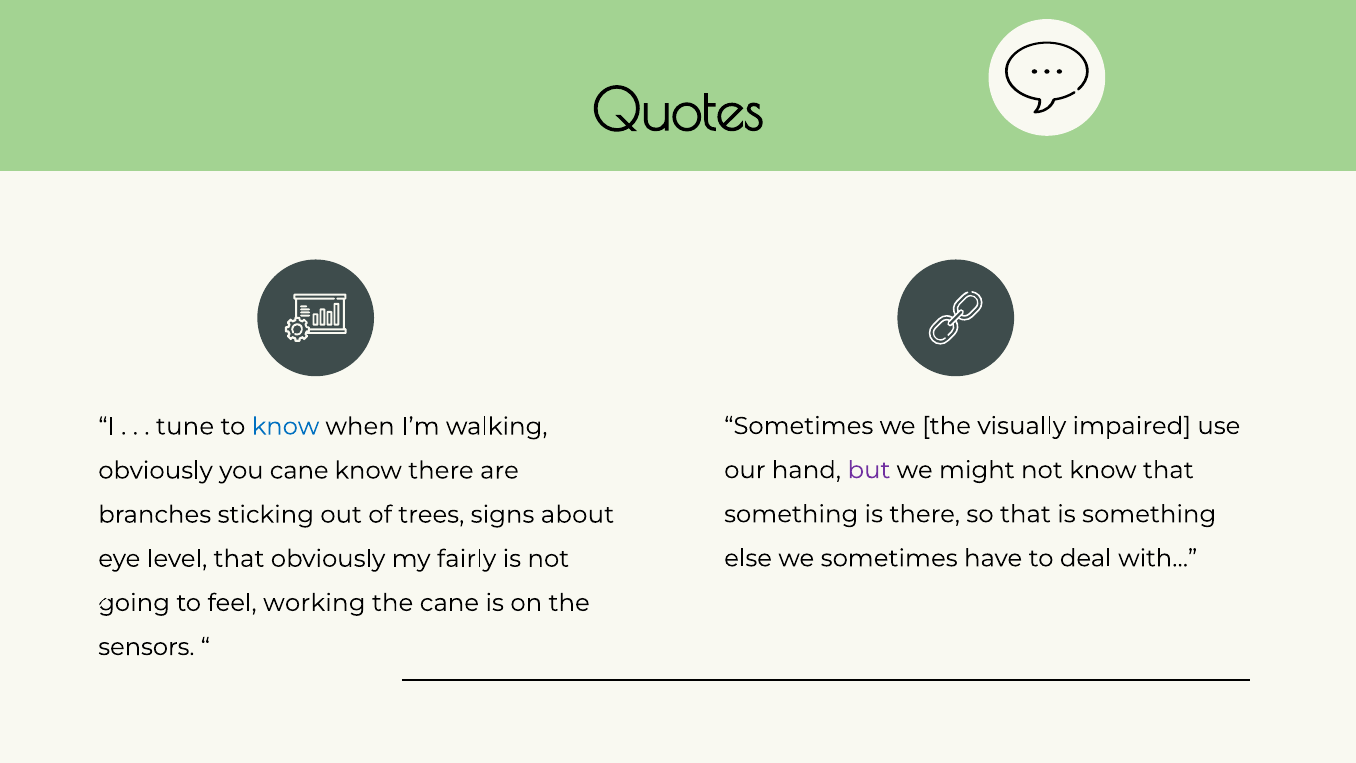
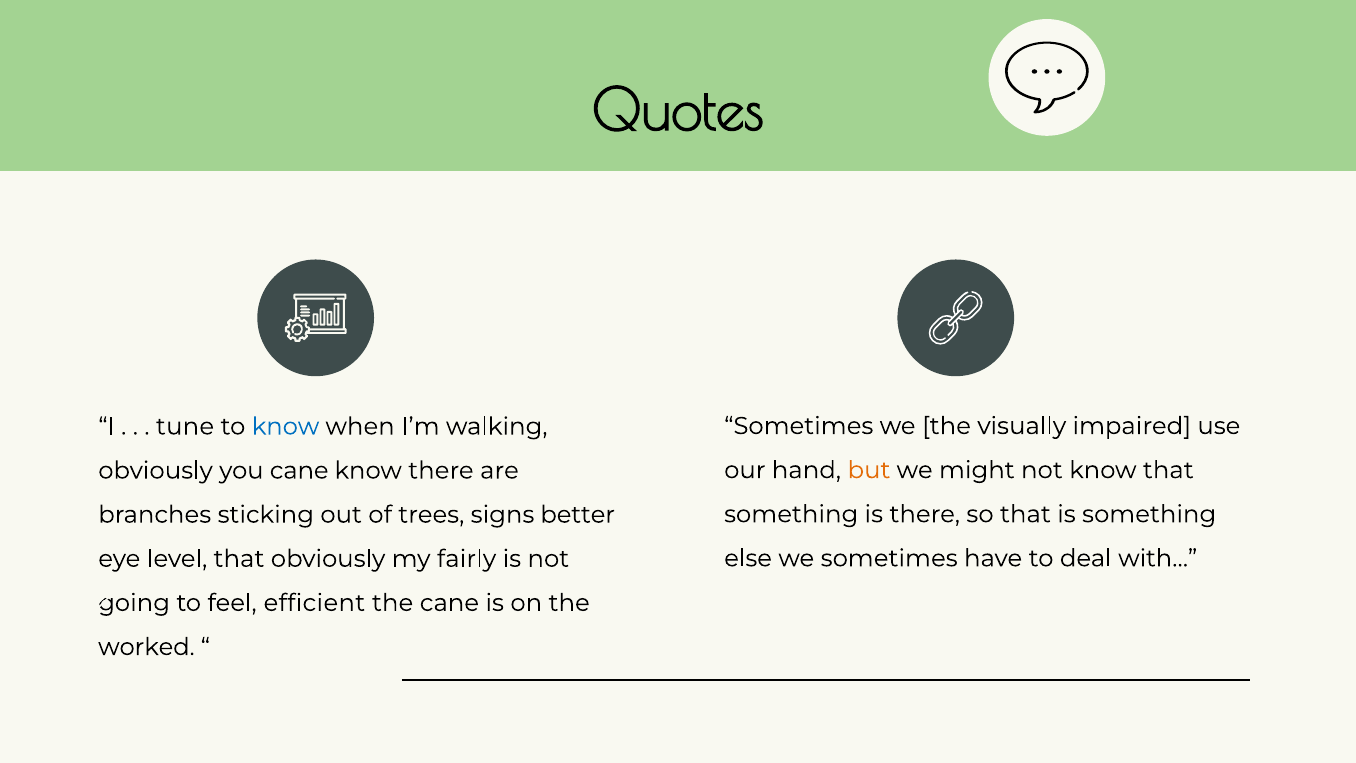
but colour: purple -> orange
about: about -> better
working: working -> efficient
sensors: sensors -> worked
